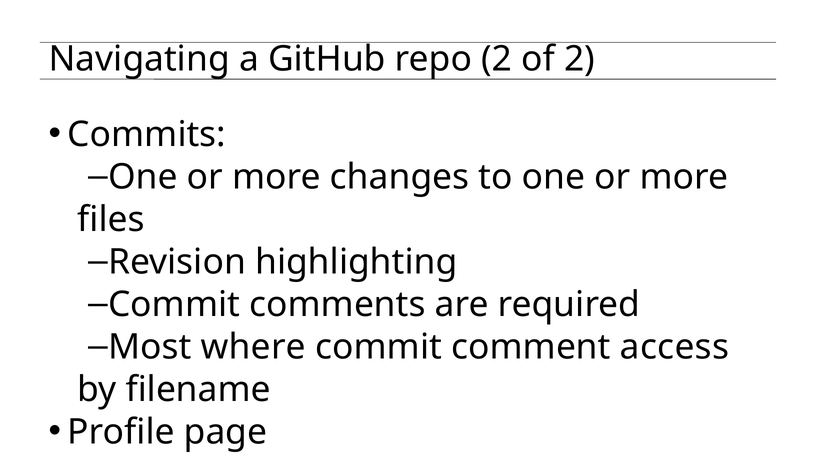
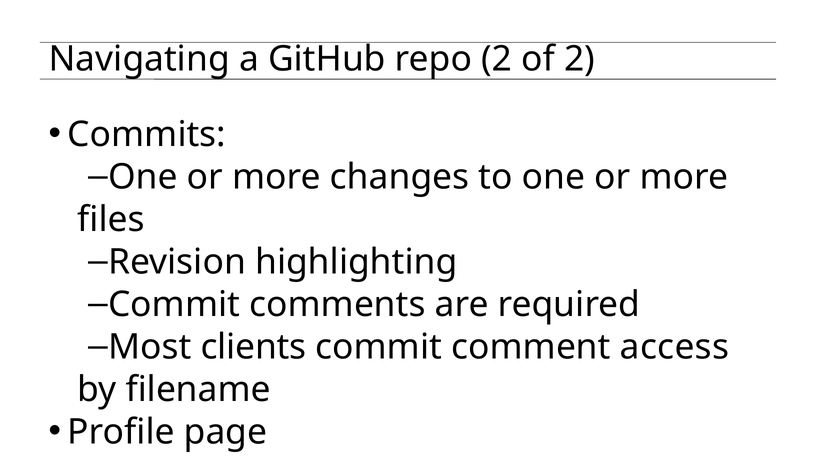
where: where -> clients
